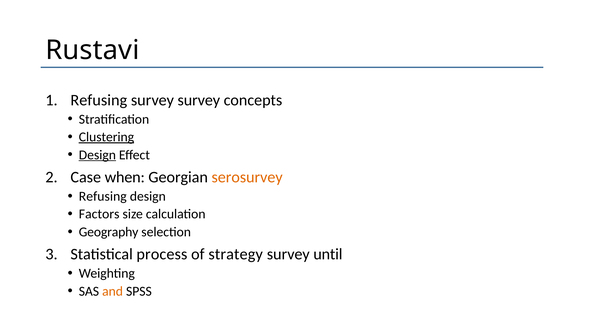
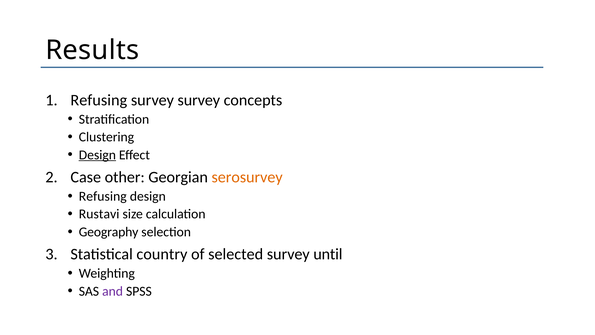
Rustavi: Rustavi -> Results
Clustering underline: present -> none
when: when -> other
Factors: Factors -> Rustavi
process: process -> country
strategy: strategy -> selected
and colour: orange -> purple
